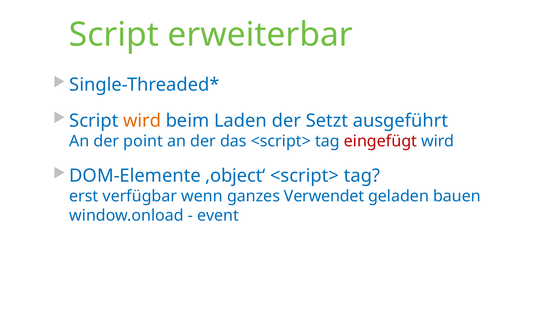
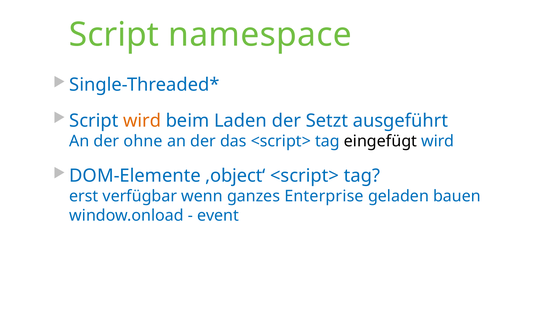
erweiterbar: erweiterbar -> namespace
point: point -> ohne
eingefügt colour: red -> black
Verwendet: Verwendet -> Enterprise
